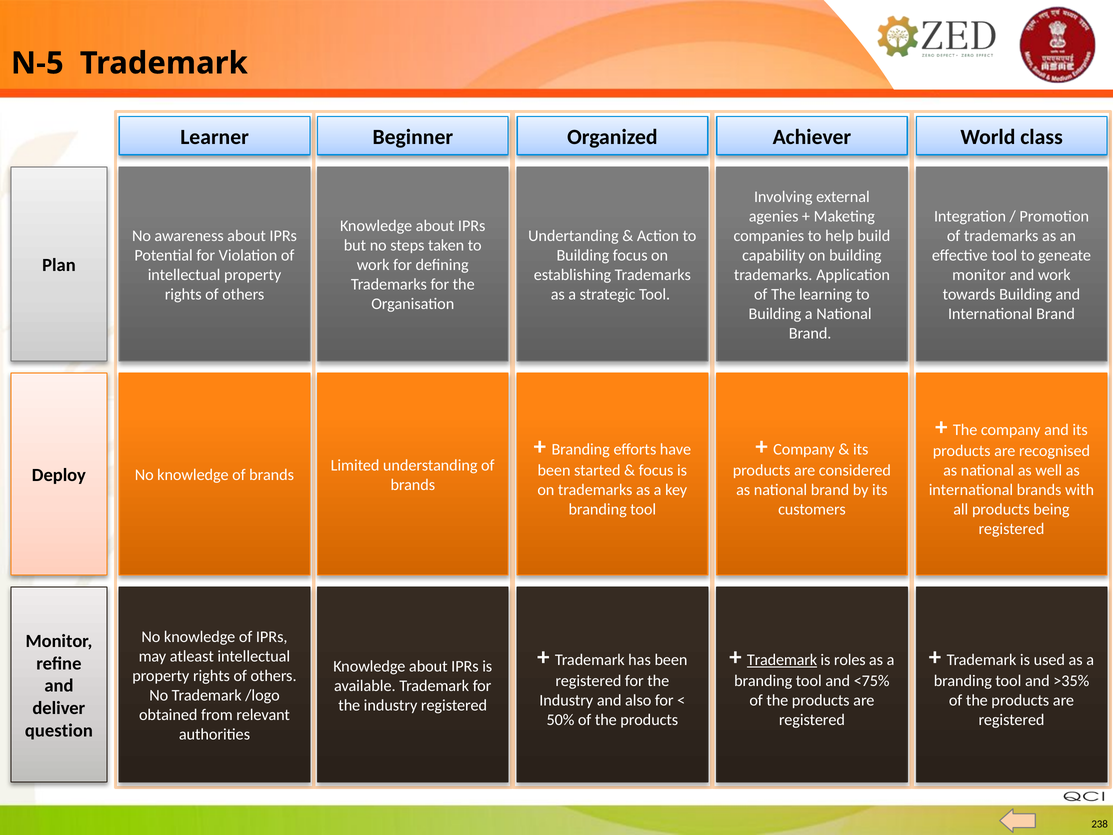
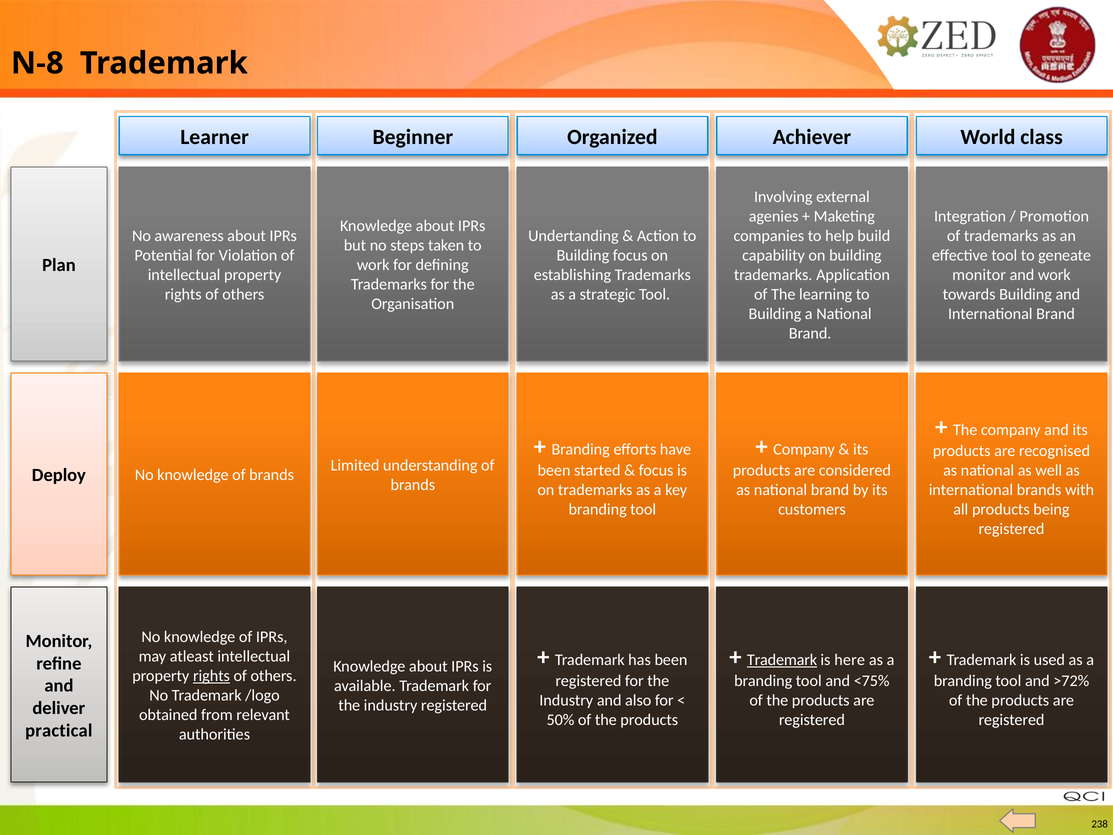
N-5: N-5 -> N-8
roles: roles -> here
rights at (211, 676) underline: none -> present
>35%: >35% -> >72%
question: question -> practical
